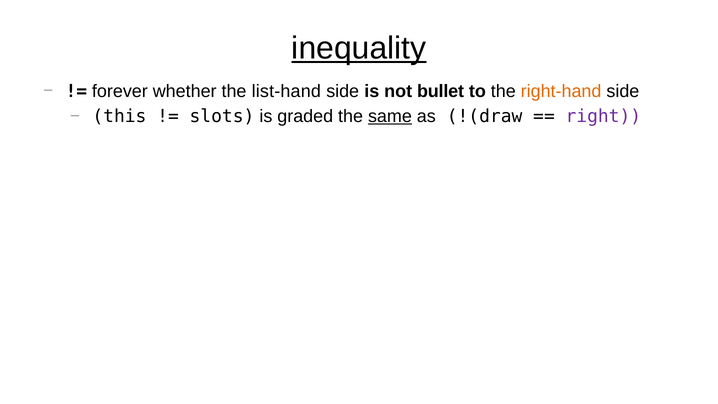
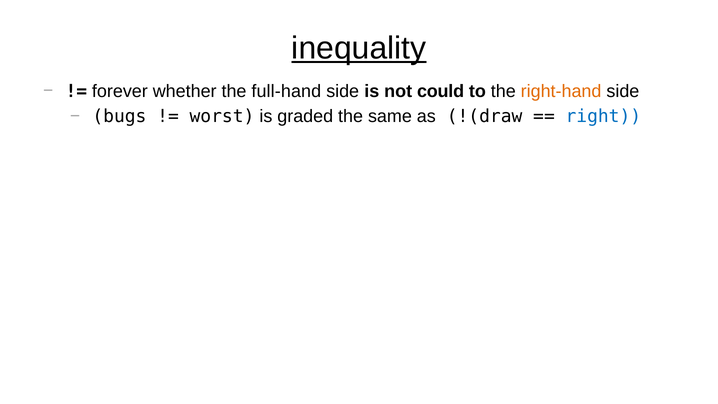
list-hand: list-hand -> full-hand
bullet: bullet -> could
this: this -> bugs
slots: slots -> worst
same underline: present -> none
right colour: purple -> blue
